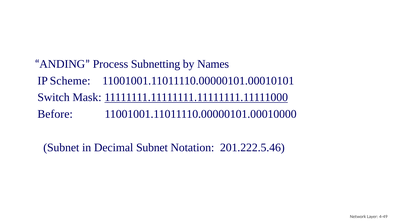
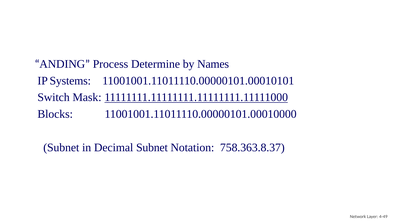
Subnetting: Subnetting -> Determine
Scheme: Scheme -> Systems
Before: Before -> Blocks
201.222.5.46: 201.222.5.46 -> 758.363.8.37
